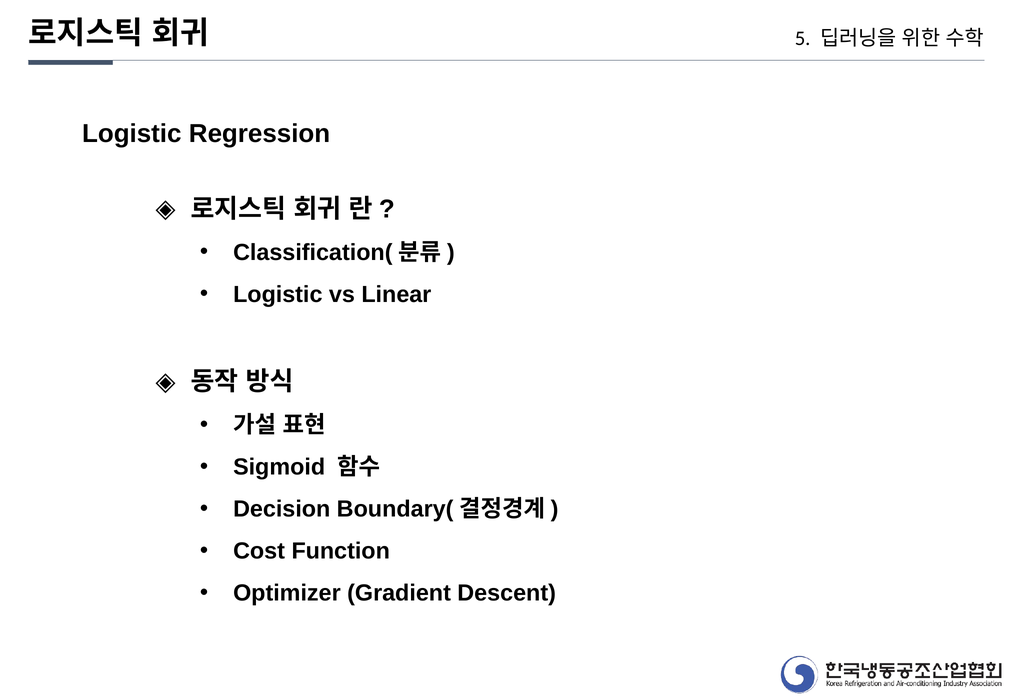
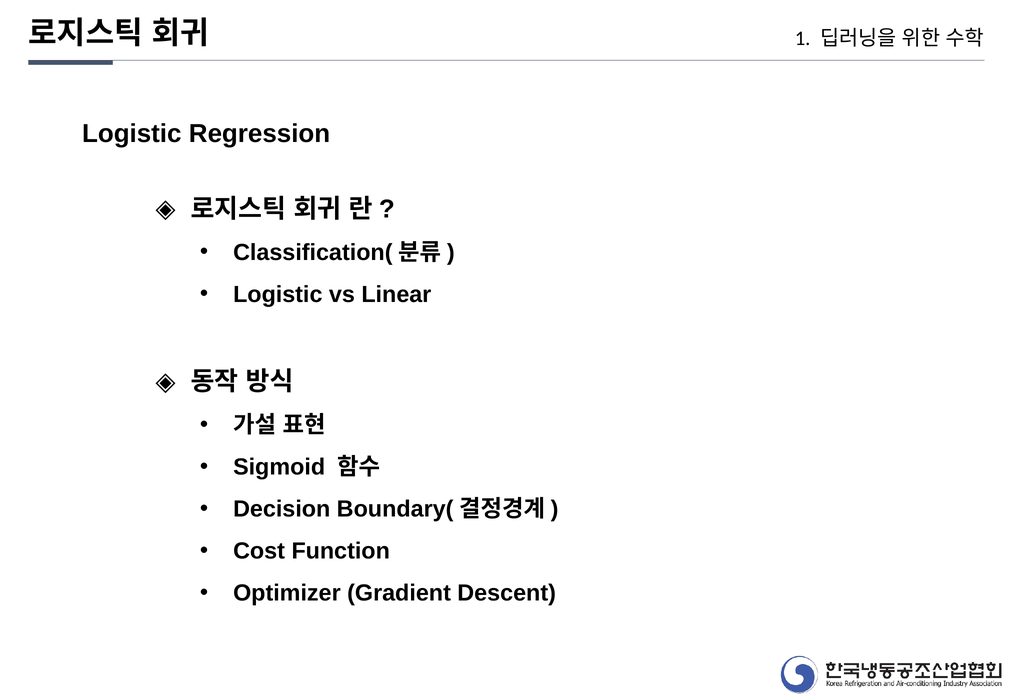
5: 5 -> 1
